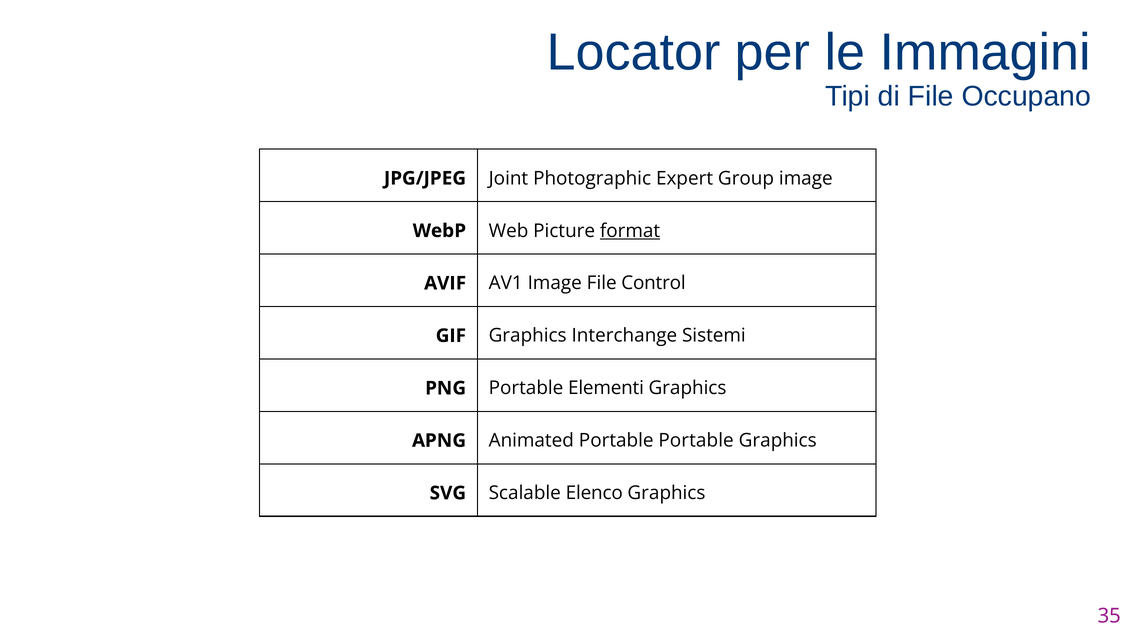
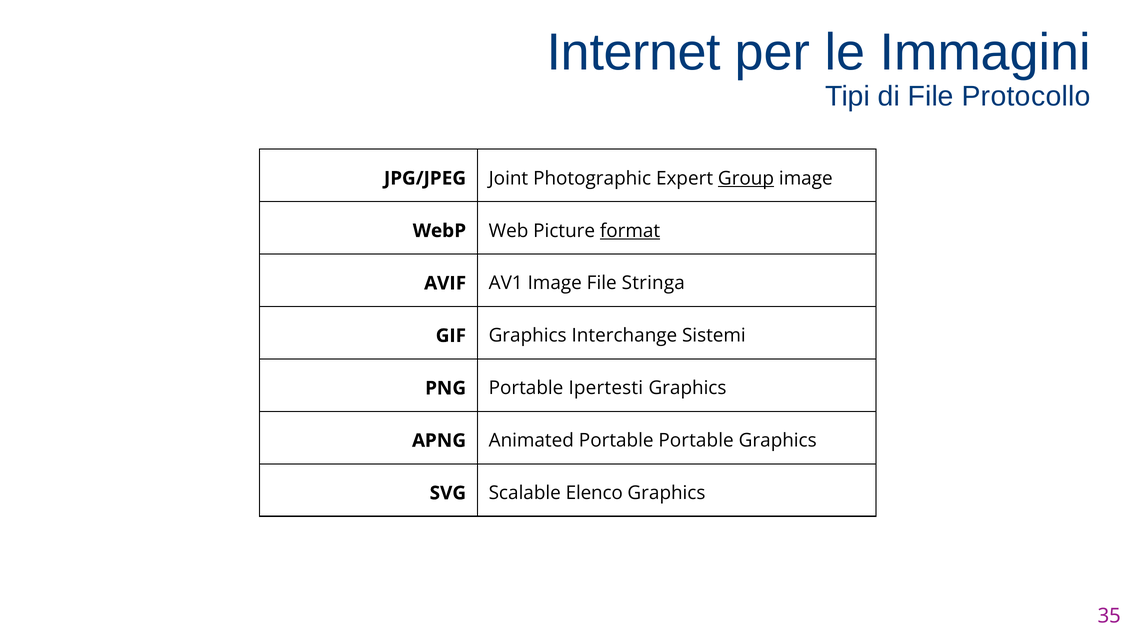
Locator: Locator -> Internet
Occupano: Occupano -> Protocollo
Group underline: none -> present
Control: Control -> Stringa
Elementi: Elementi -> Ipertesti
